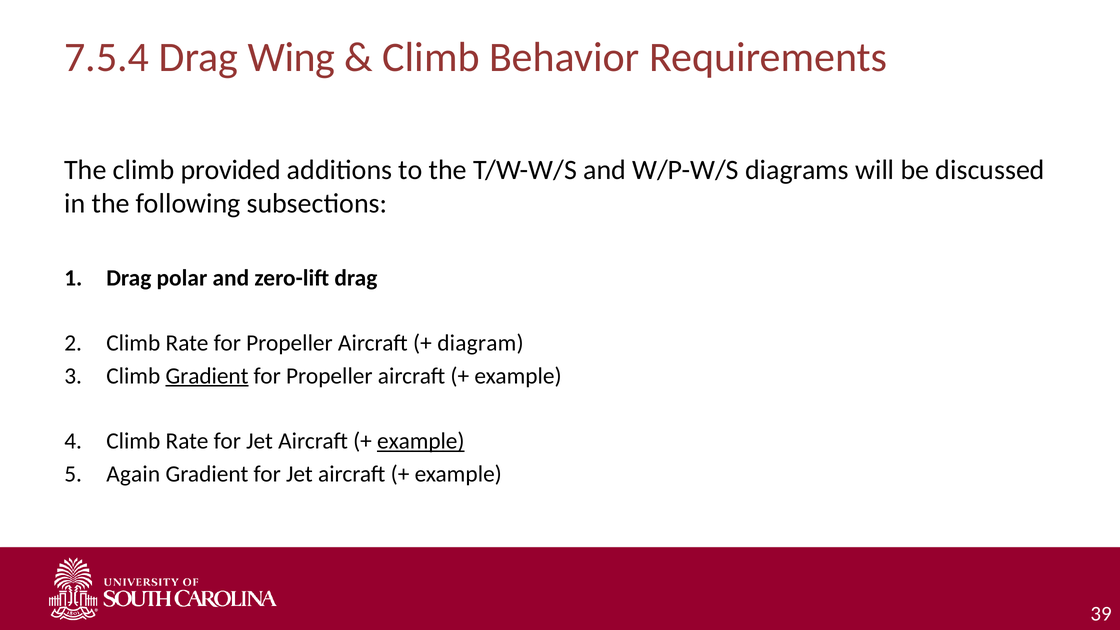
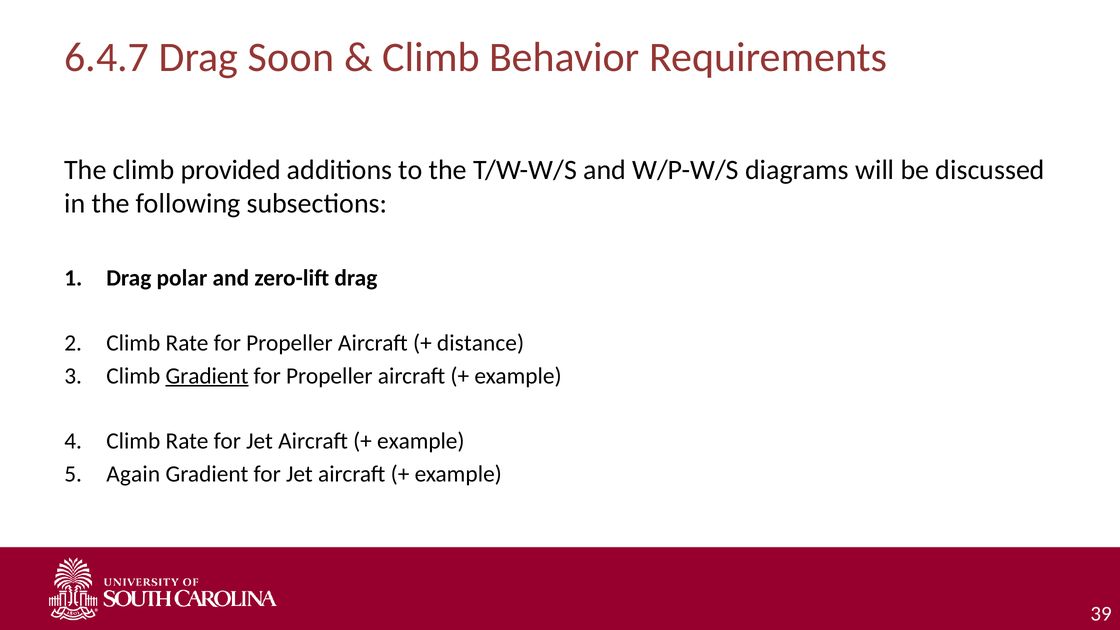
7.5.4: 7.5.4 -> 6.4.7
Wing: Wing -> Soon
diagram: diagram -> distance
example at (421, 441) underline: present -> none
